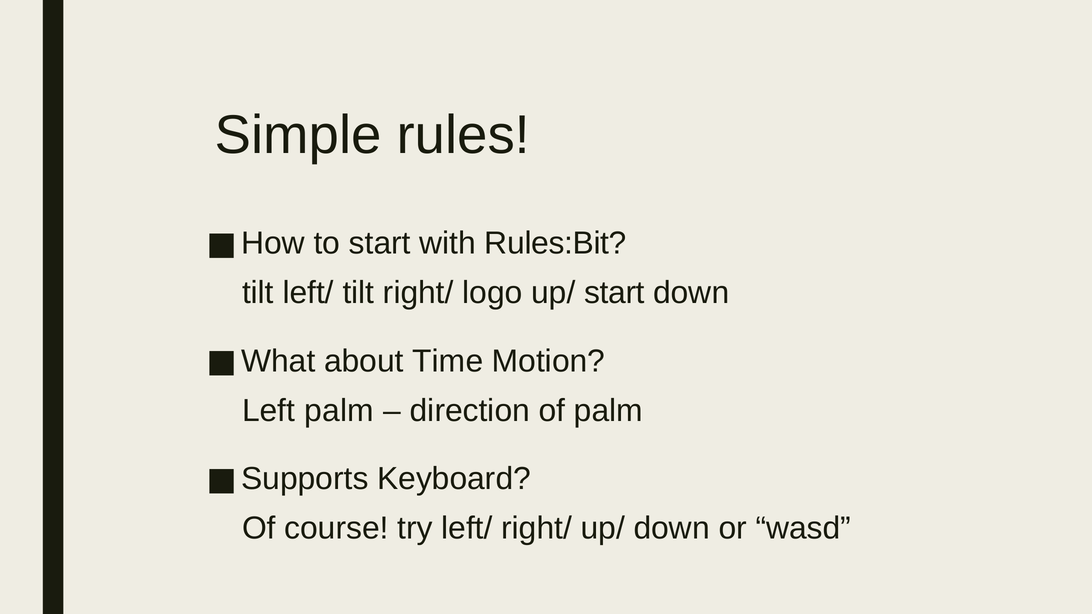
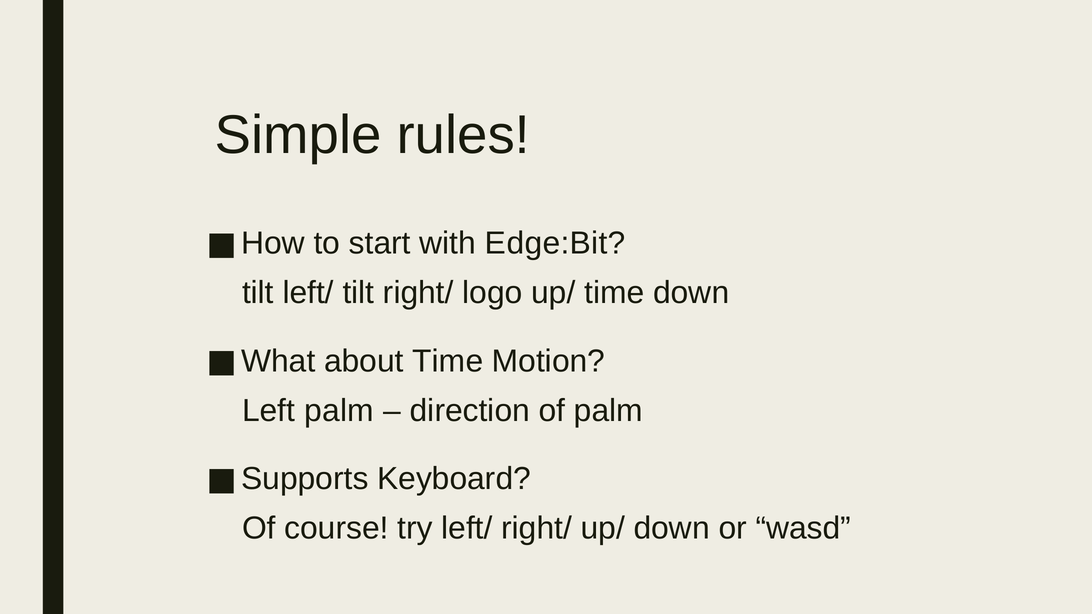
Rules:Bit: Rules:Bit -> Edge:Bit
up/ start: start -> time
